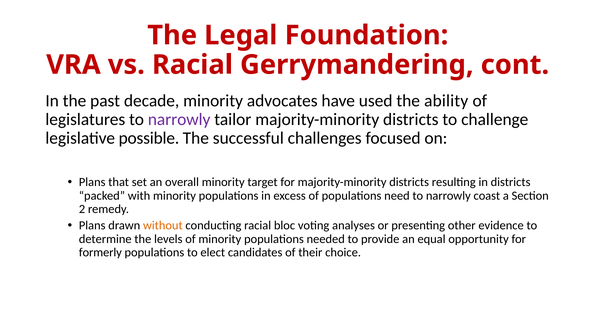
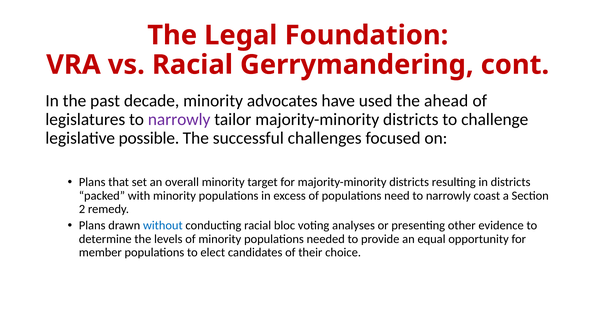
ability: ability -> ahead
without colour: orange -> blue
formerly: formerly -> member
